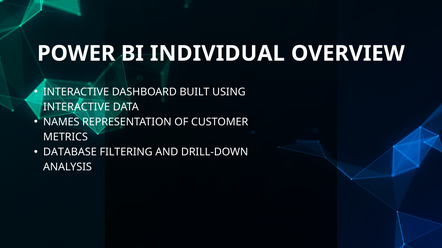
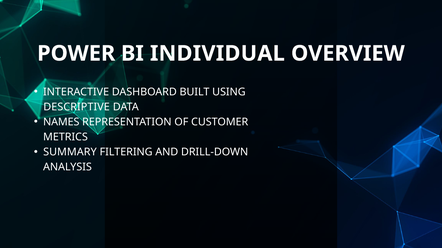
INTERACTIVE at (77, 107): INTERACTIVE -> DESCRIPTIVE
DATABASE: DATABASE -> SUMMARY
